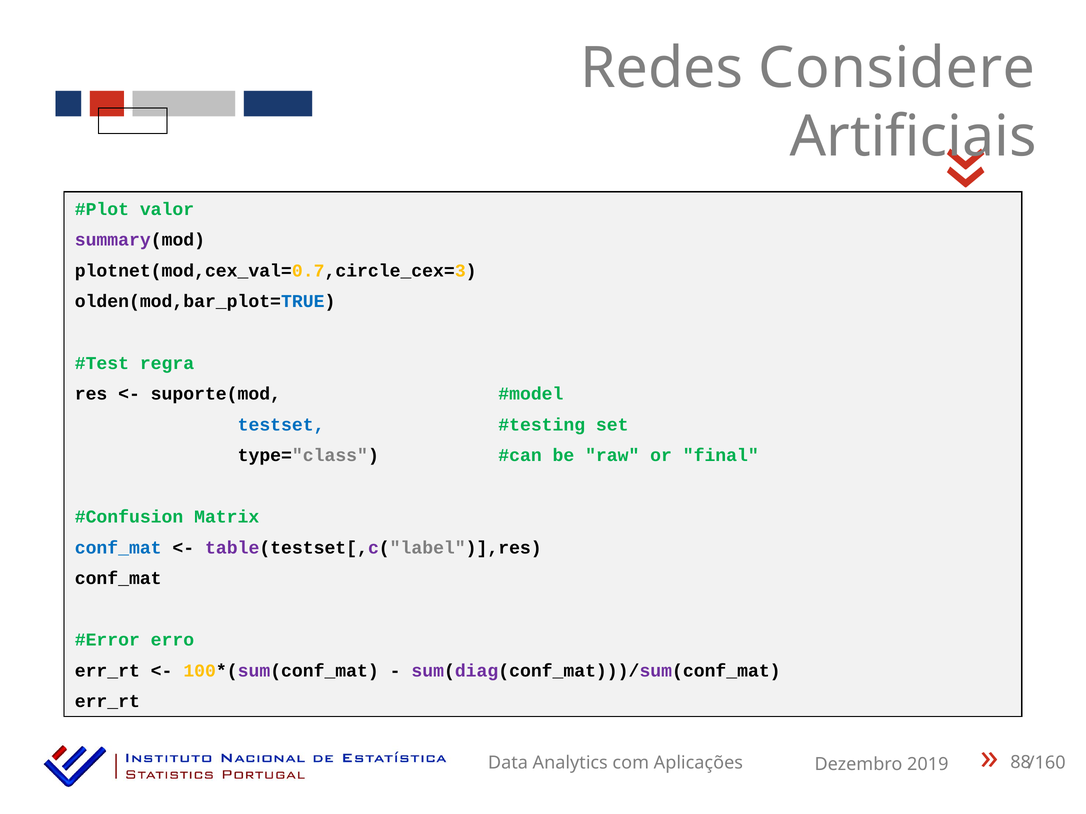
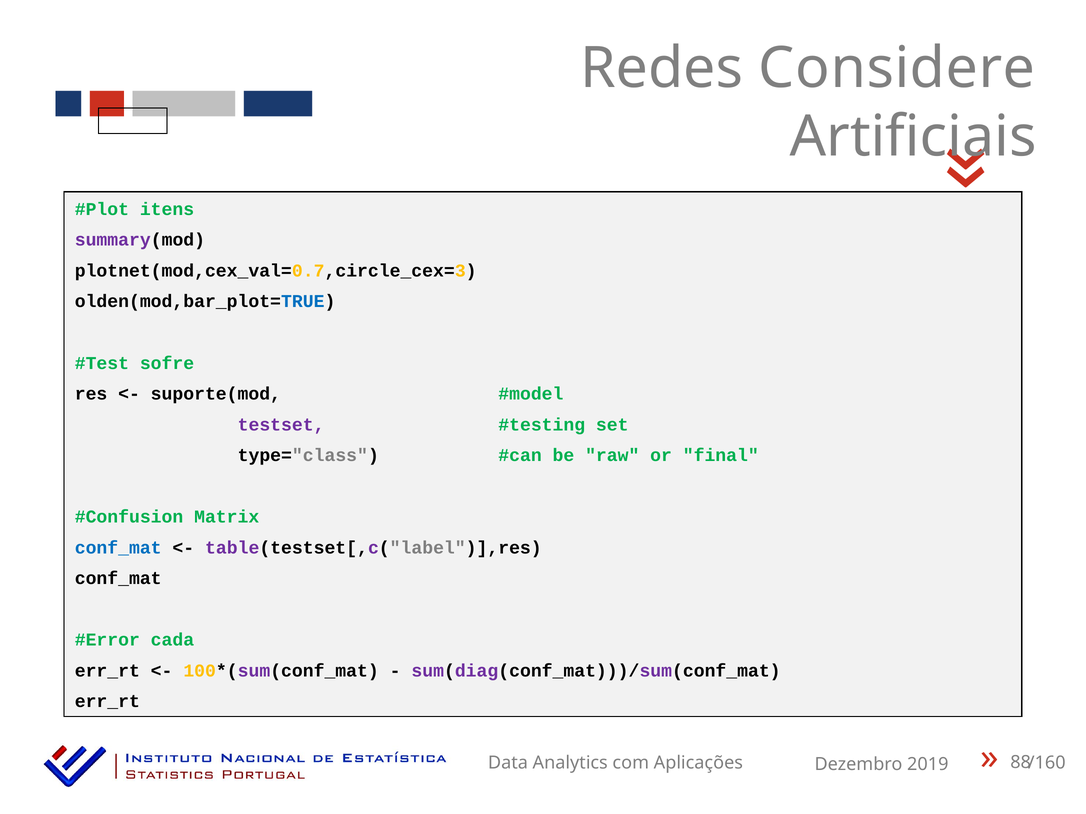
valor: valor -> itens
regra: regra -> sofre
testset colour: blue -> purple
erro: erro -> cada
